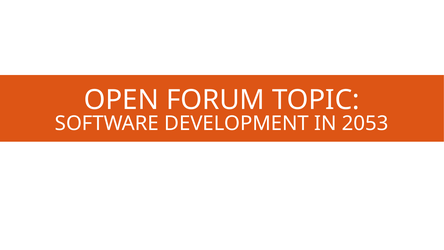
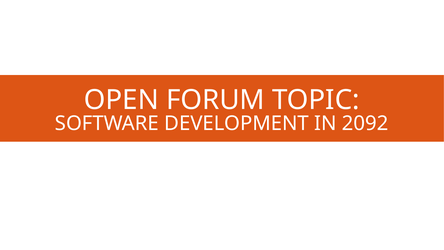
2053: 2053 -> 2092
